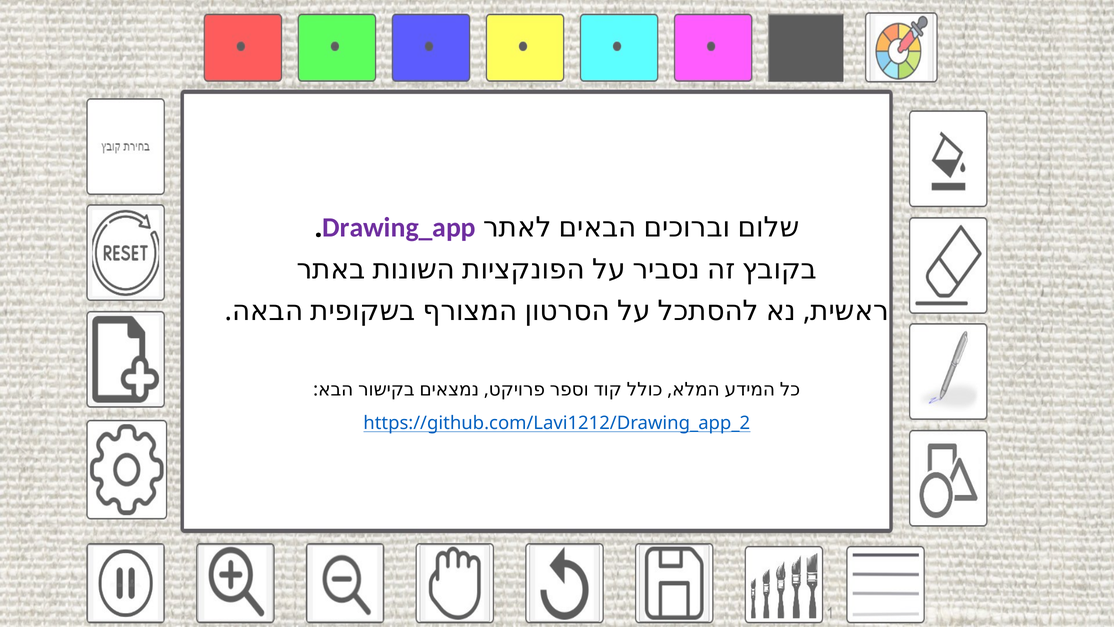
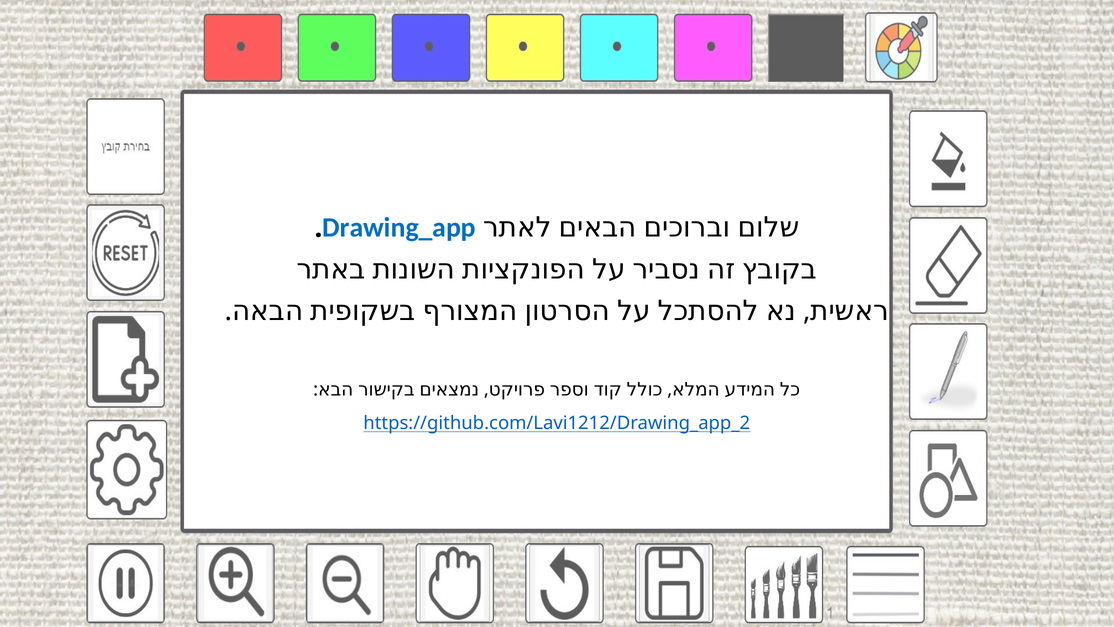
Drawing_app colour: purple -> blue
